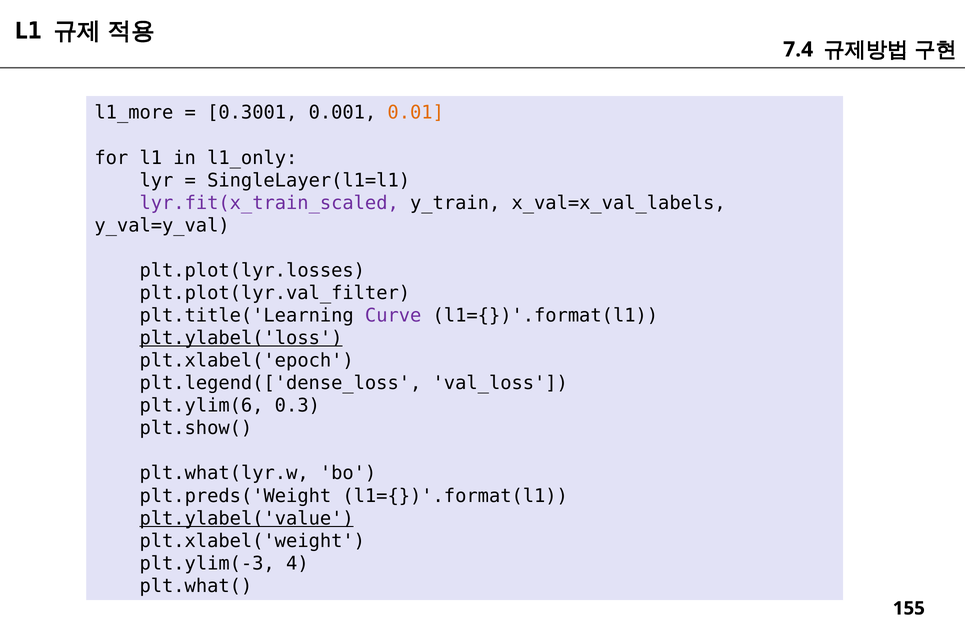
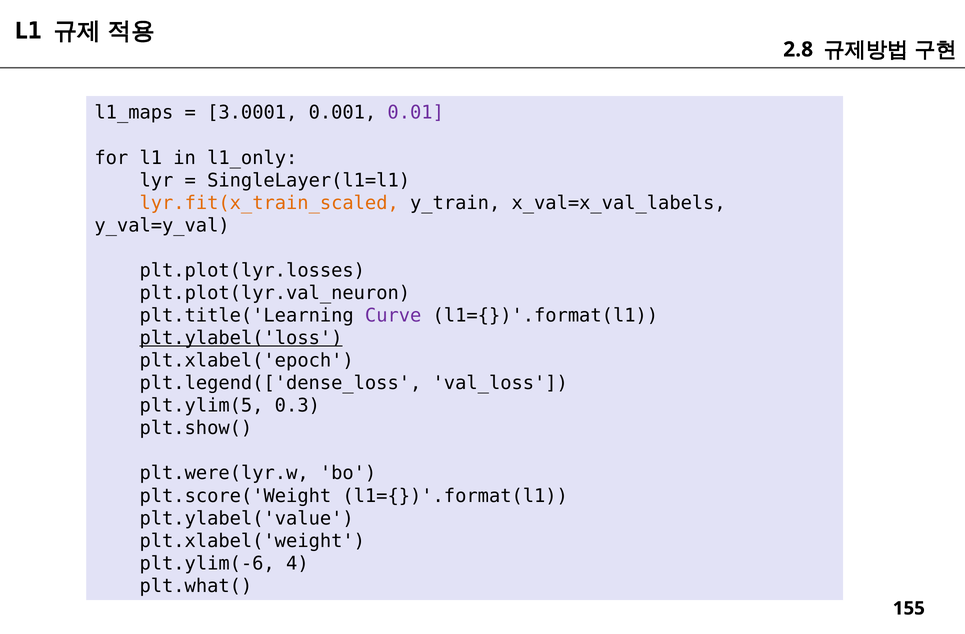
7.4: 7.4 -> 2.8
l1_more: l1_more -> l1_maps
0.3001: 0.3001 -> 3.0001
0.01 colour: orange -> purple
lyr.fit(x_train_scaled colour: purple -> orange
plt.plot(lyr.val_filter: plt.plot(lyr.val_filter -> plt.plot(lyr.val_neuron
plt.ylim(6: plt.ylim(6 -> plt.ylim(5
plt.what(lyr.w: plt.what(lyr.w -> plt.were(lyr.w
plt.preds('Weight: plt.preds('Weight -> plt.score('Weight
plt.ylabel('value underline: present -> none
plt.ylim(-3: plt.ylim(-3 -> plt.ylim(-6
